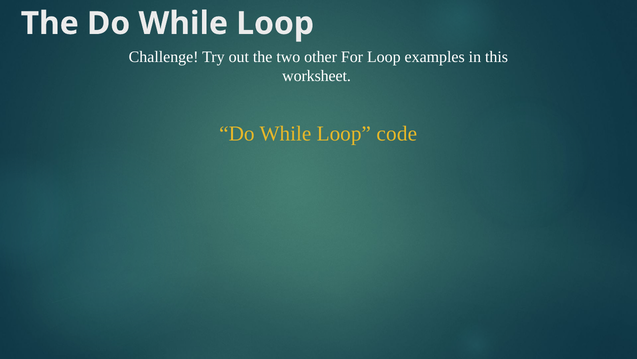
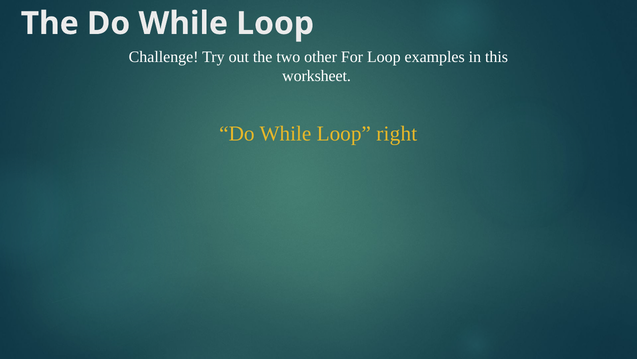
code: code -> right
